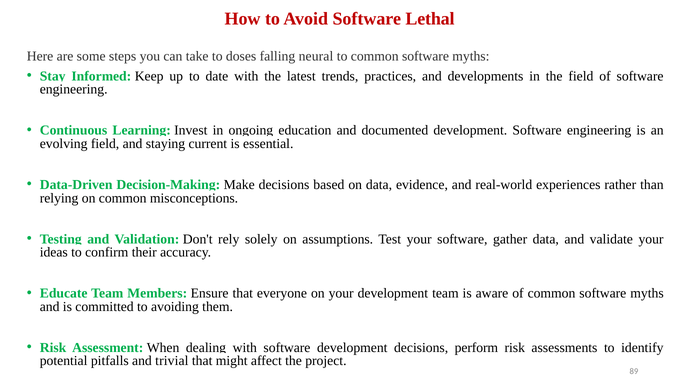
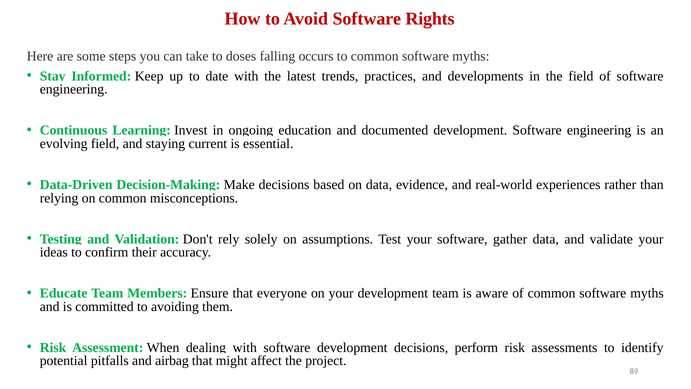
Lethal: Lethal -> Rights
neural: neural -> occurs
trivial: trivial -> airbag
